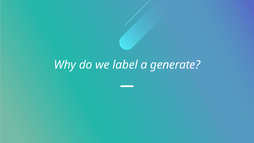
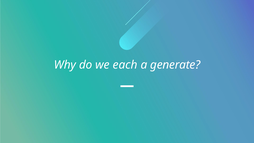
label: label -> each
